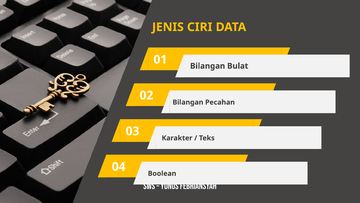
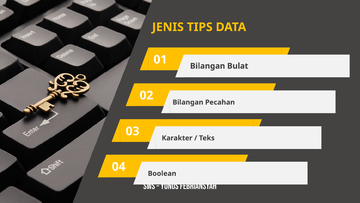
CIRI: CIRI -> TIPS
